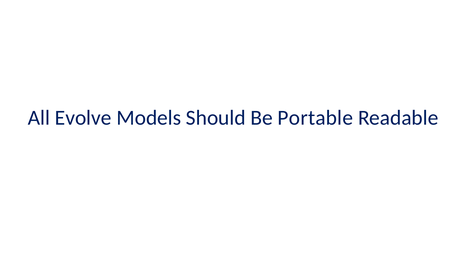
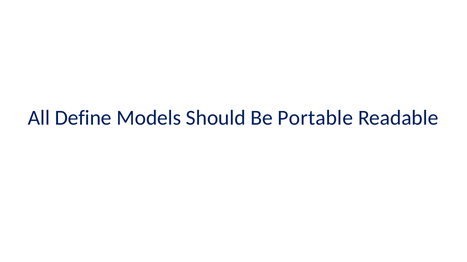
Evolve: Evolve -> Define
